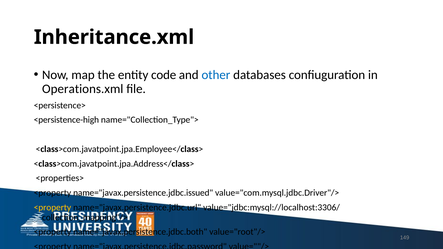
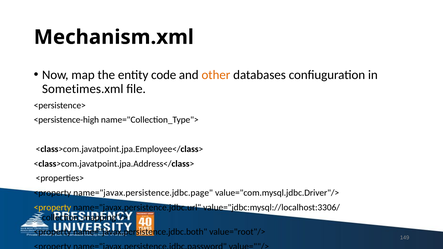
Inheritance.xml: Inheritance.xml -> Mechanism.xml
other colour: blue -> orange
Operations.xml: Operations.xml -> Sometimes.xml
name="javax.persistence.jdbc.issued: name="javax.persistence.jdbc.issued -> name="javax.persistence.jdbc.page
